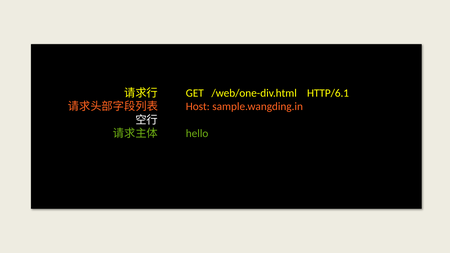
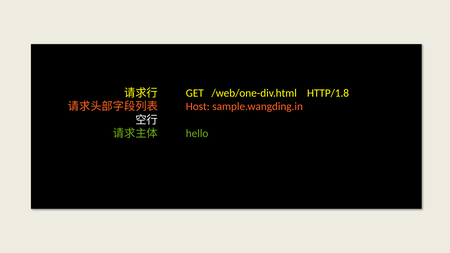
HTTP/6.1: HTTP/6.1 -> HTTP/1.8
